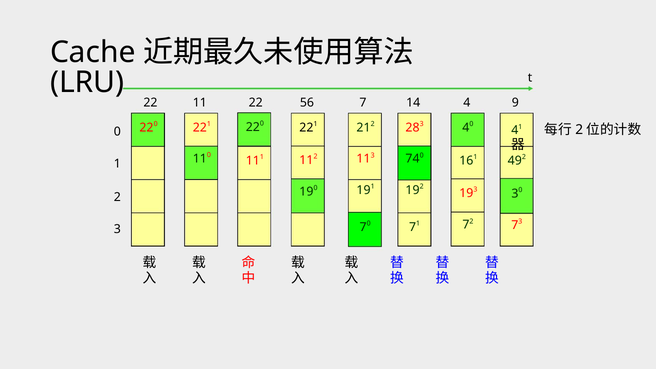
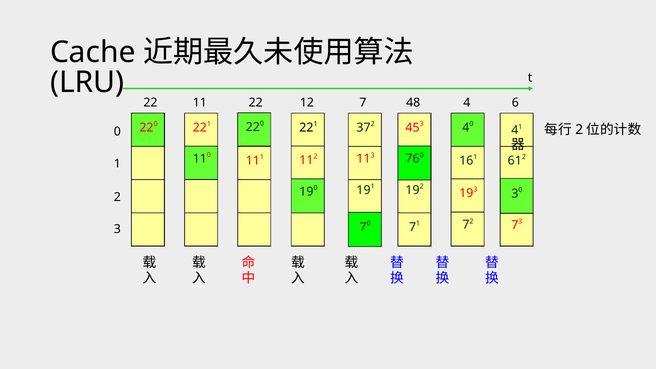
56: 56 -> 12
14: 14 -> 48
9: 9 -> 6
21: 21 -> 37
28: 28 -> 45
74: 74 -> 76
49: 49 -> 61
